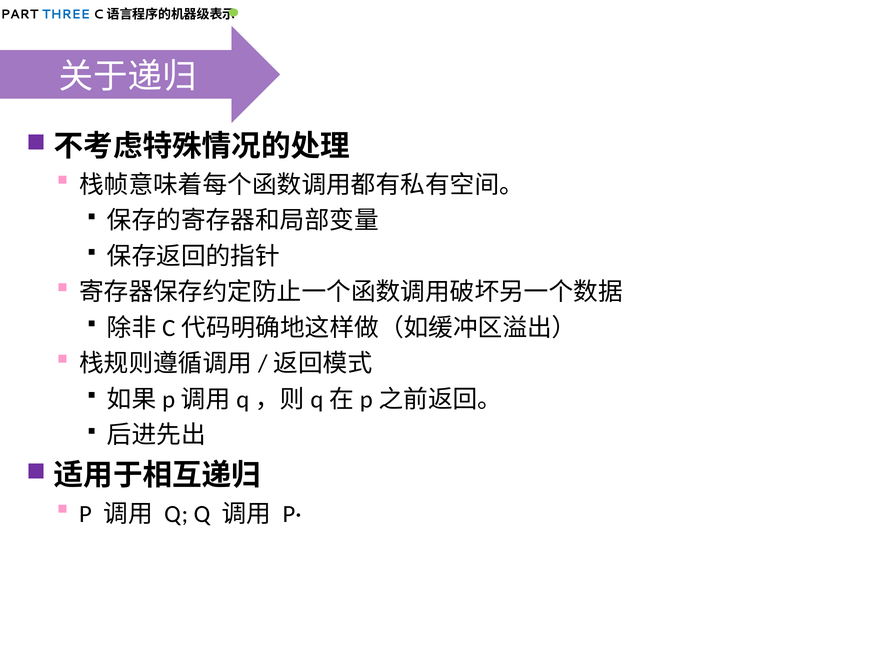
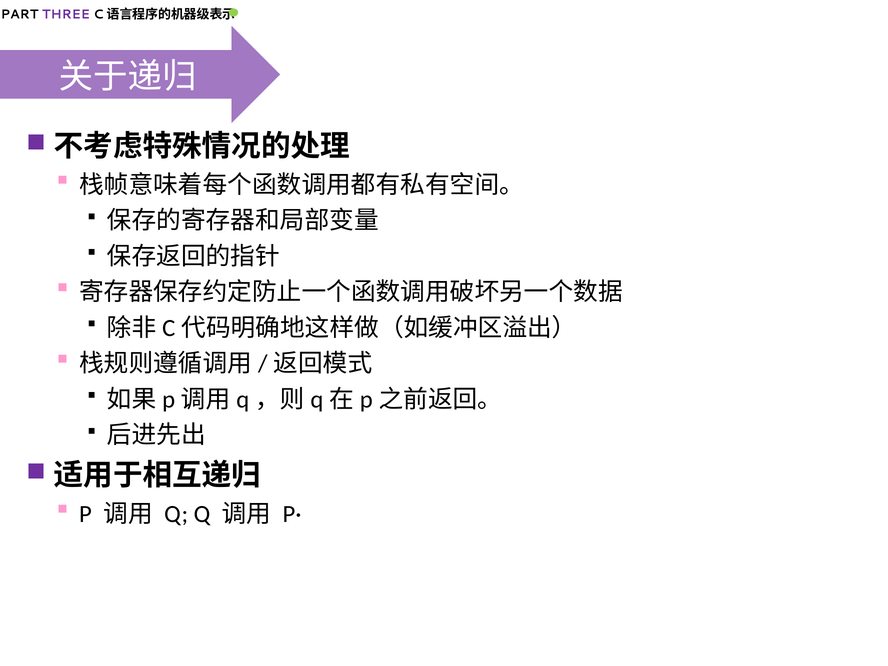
THREE colour: blue -> purple
